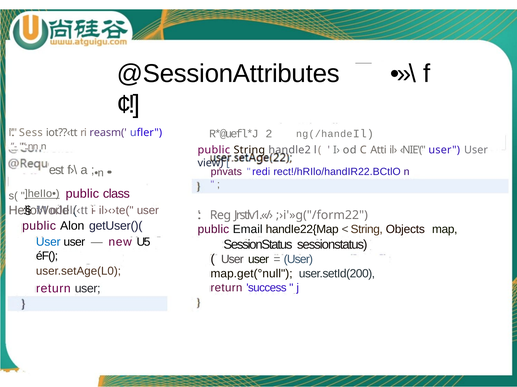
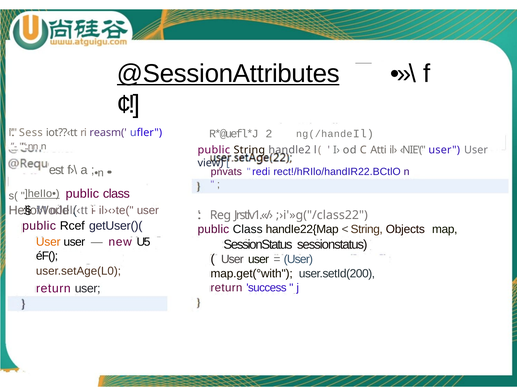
@SessionAttributes underline: none -> present
;›i'»g("/form22: ;›i'»g("/form22 -> ;›i'»g("/class22
Alon: Alon -> Rcef
Email at (248, 230): Email -> Class
User at (48, 242) colour: blue -> orange
map.get(°null: map.get(°null -> map.get(°with
